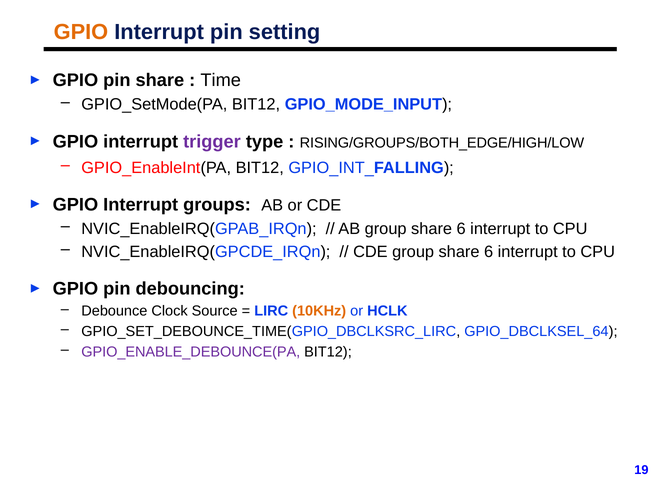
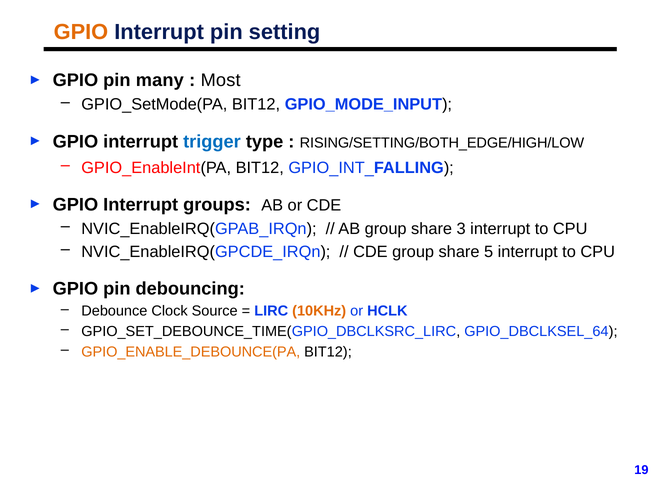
pin share: share -> many
Time: Time -> Most
trigger colour: purple -> blue
RISING/GROUPS/BOTH_EDGE/HIGH/LOW: RISING/GROUPS/BOTH_EDGE/HIGH/LOW -> RISING/SETTING/BOTH_EDGE/HIGH/LOW
AB group share 6: 6 -> 3
CDE group share 6: 6 -> 5
GPIO_ENABLE_DEBOUNCE(PA colour: purple -> orange
